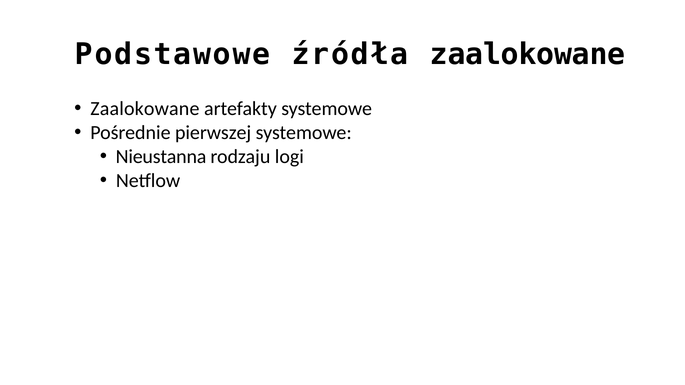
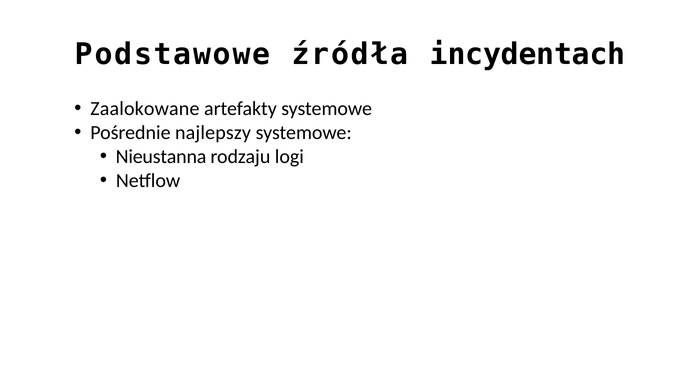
źródła zaalokowane: zaalokowane -> incydentach
pierwszej: pierwszej -> najlepszy
